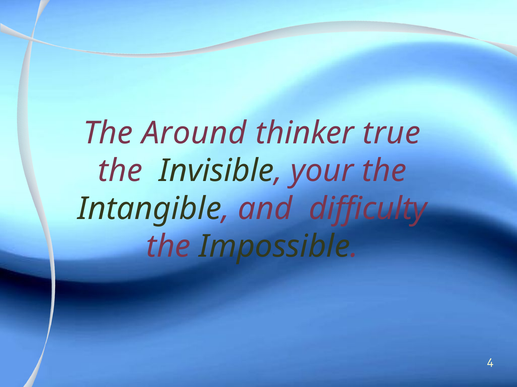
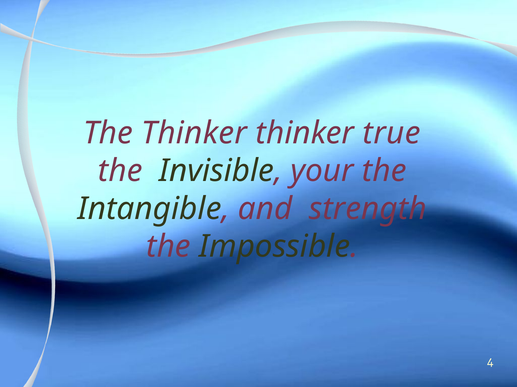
The Around: Around -> Thinker
difficulty: difficulty -> strength
